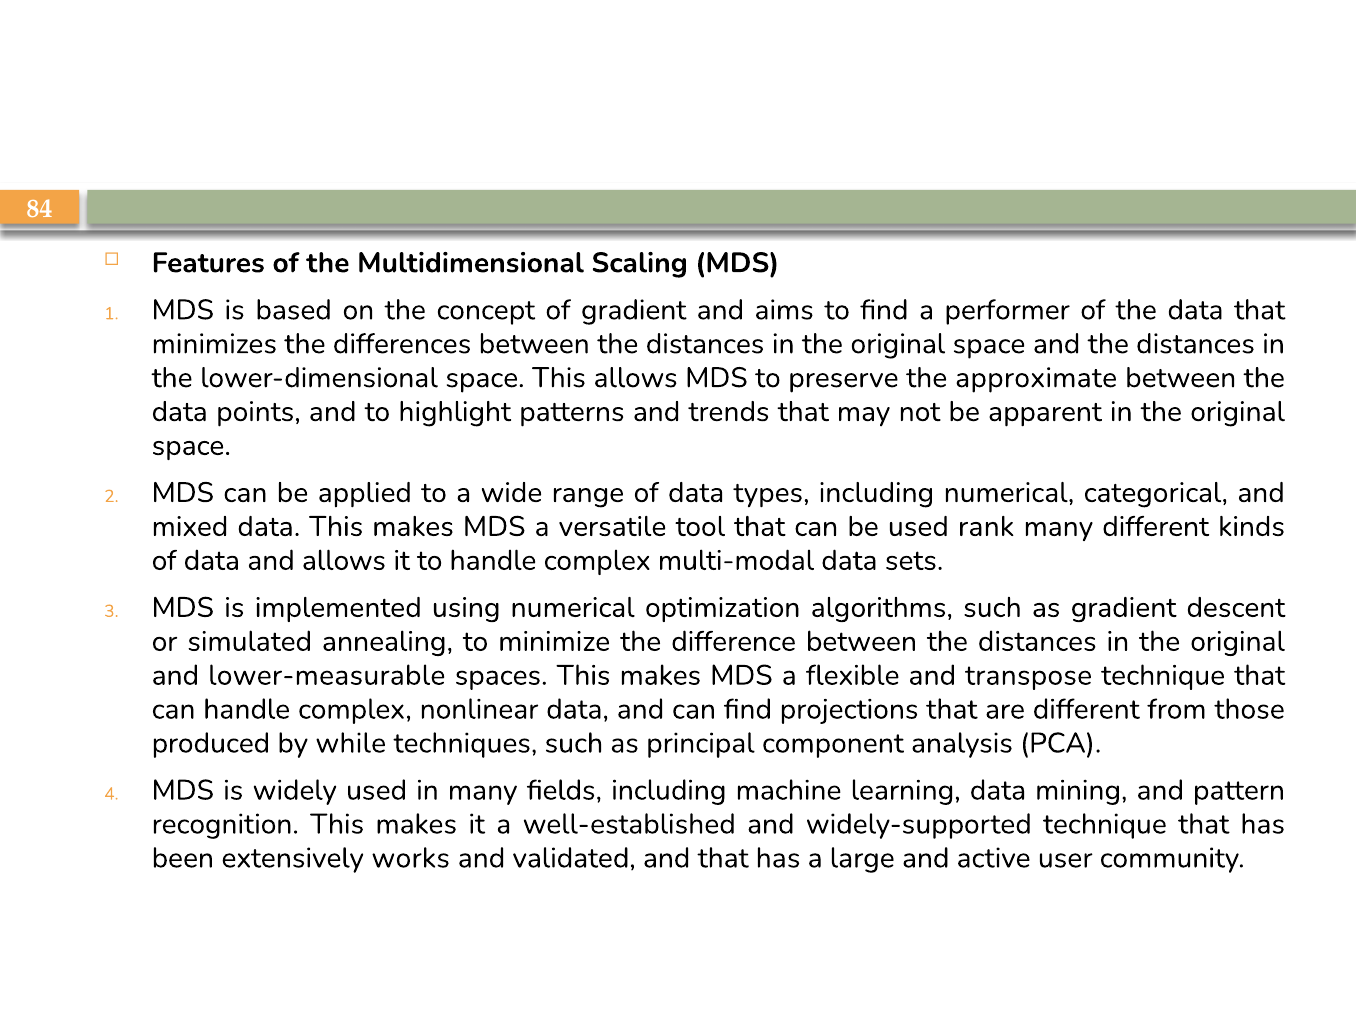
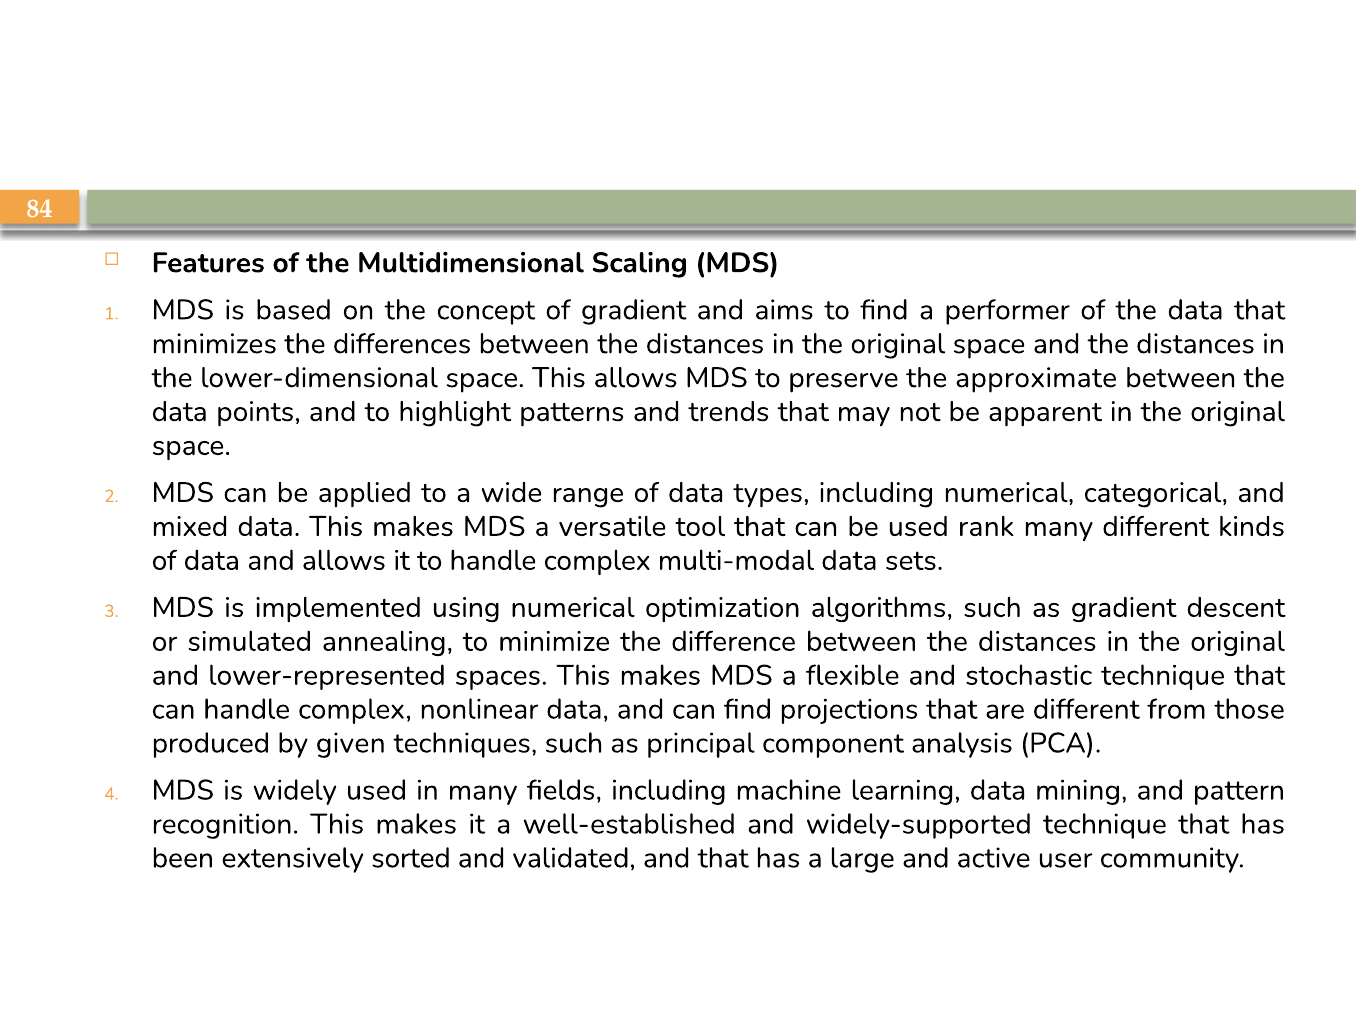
lower-measurable: lower-measurable -> lower-represented
transpose: transpose -> stochastic
while: while -> given
works: works -> sorted
